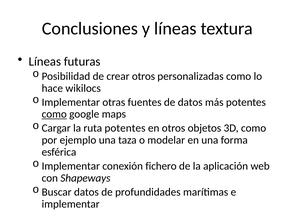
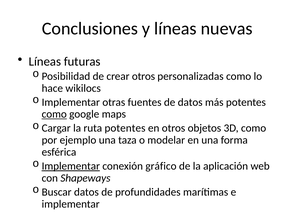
textura: textura -> nuevas
Implementar at (71, 166) underline: none -> present
fichero: fichero -> gráfico
